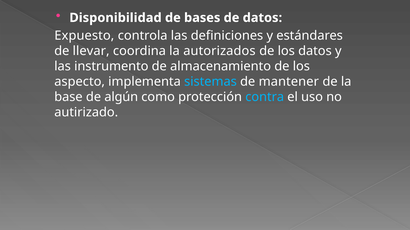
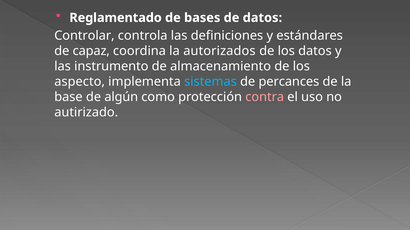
Disponibilidad: Disponibilidad -> Reglamentado
Expuesto: Expuesto -> Controlar
llevar: llevar -> capaz
mantener: mantener -> percances
contra colour: light blue -> pink
